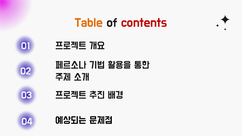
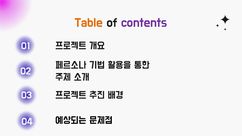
contents colour: red -> purple
